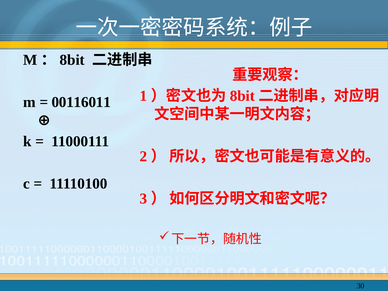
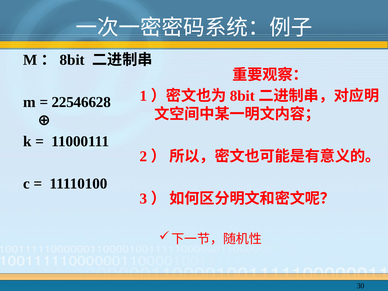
00116011: 00116011 -> 22546628
